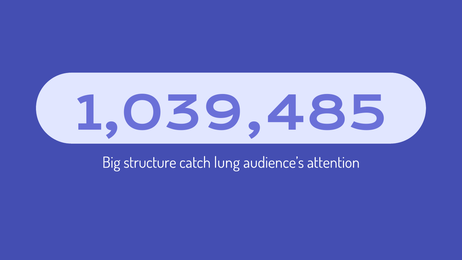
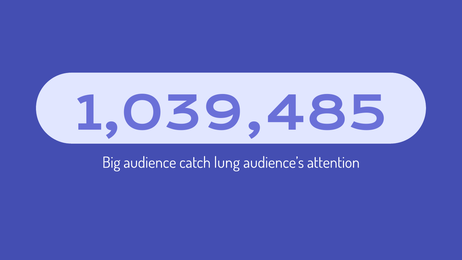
structure: structure -> audience
